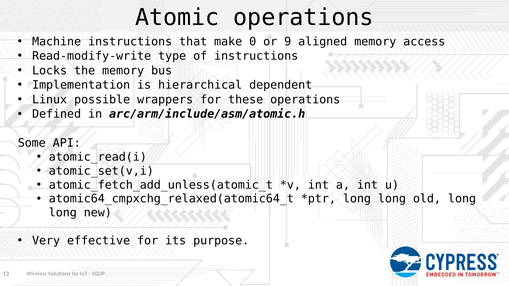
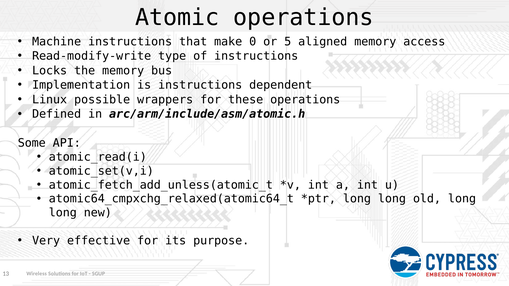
9: 9 -> 5
is hierarchical: hierarchical -> instructions
